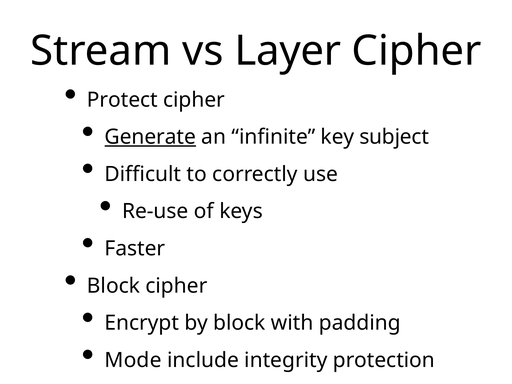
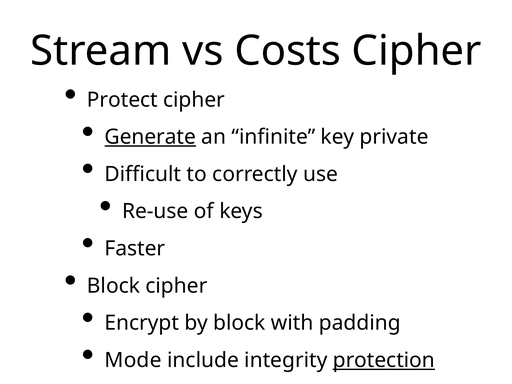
Layer: Layer -> Costs
subject: subject -> private
protection underline: none -> present
